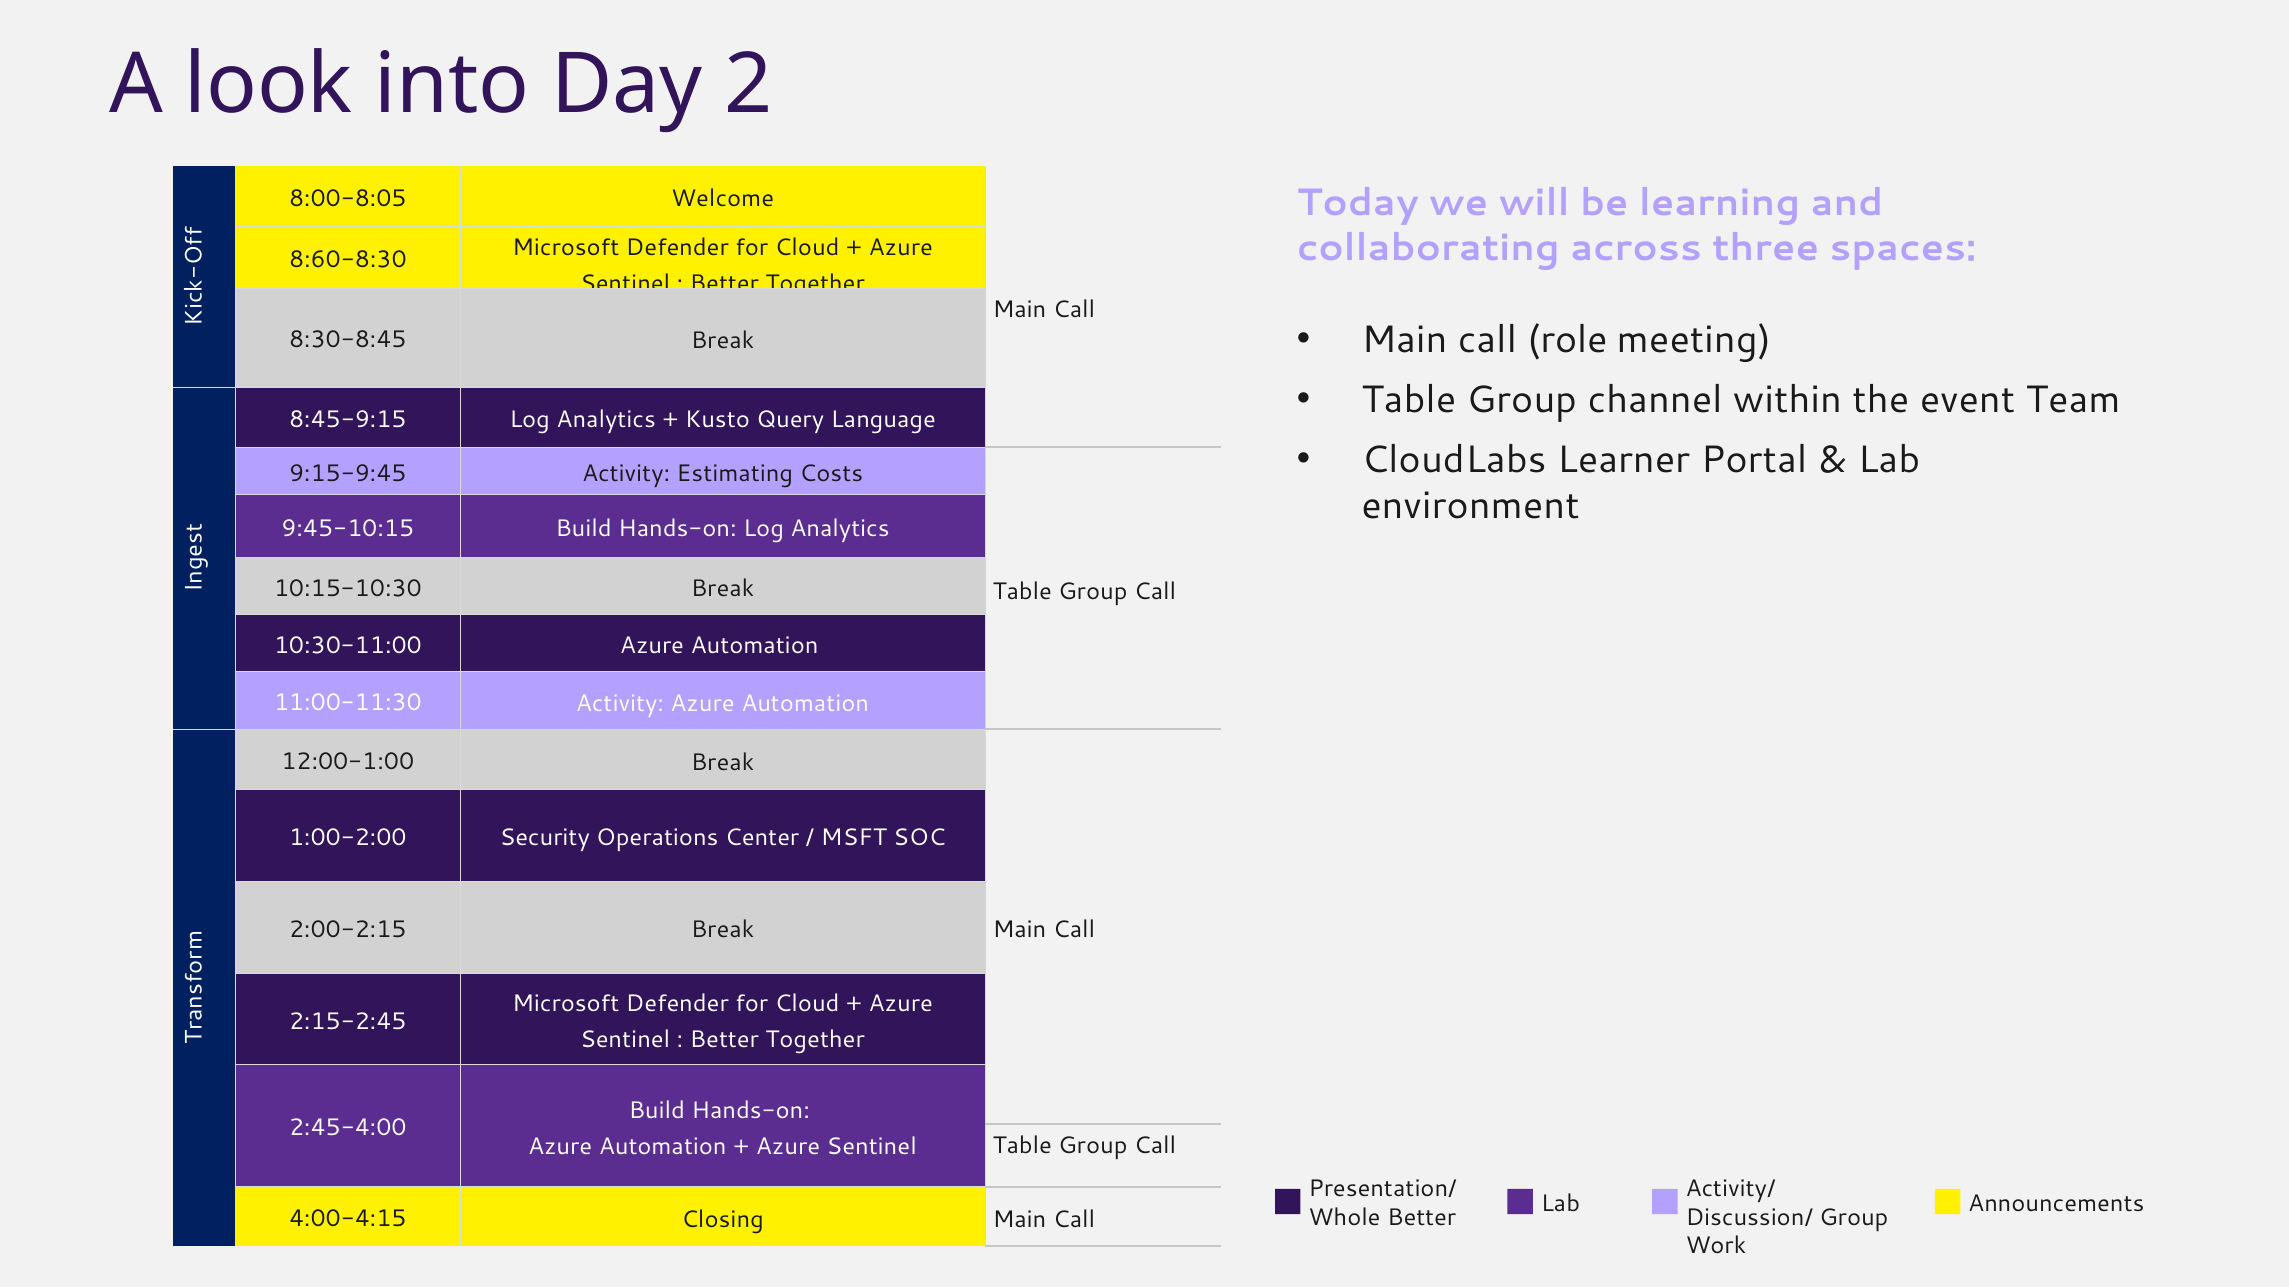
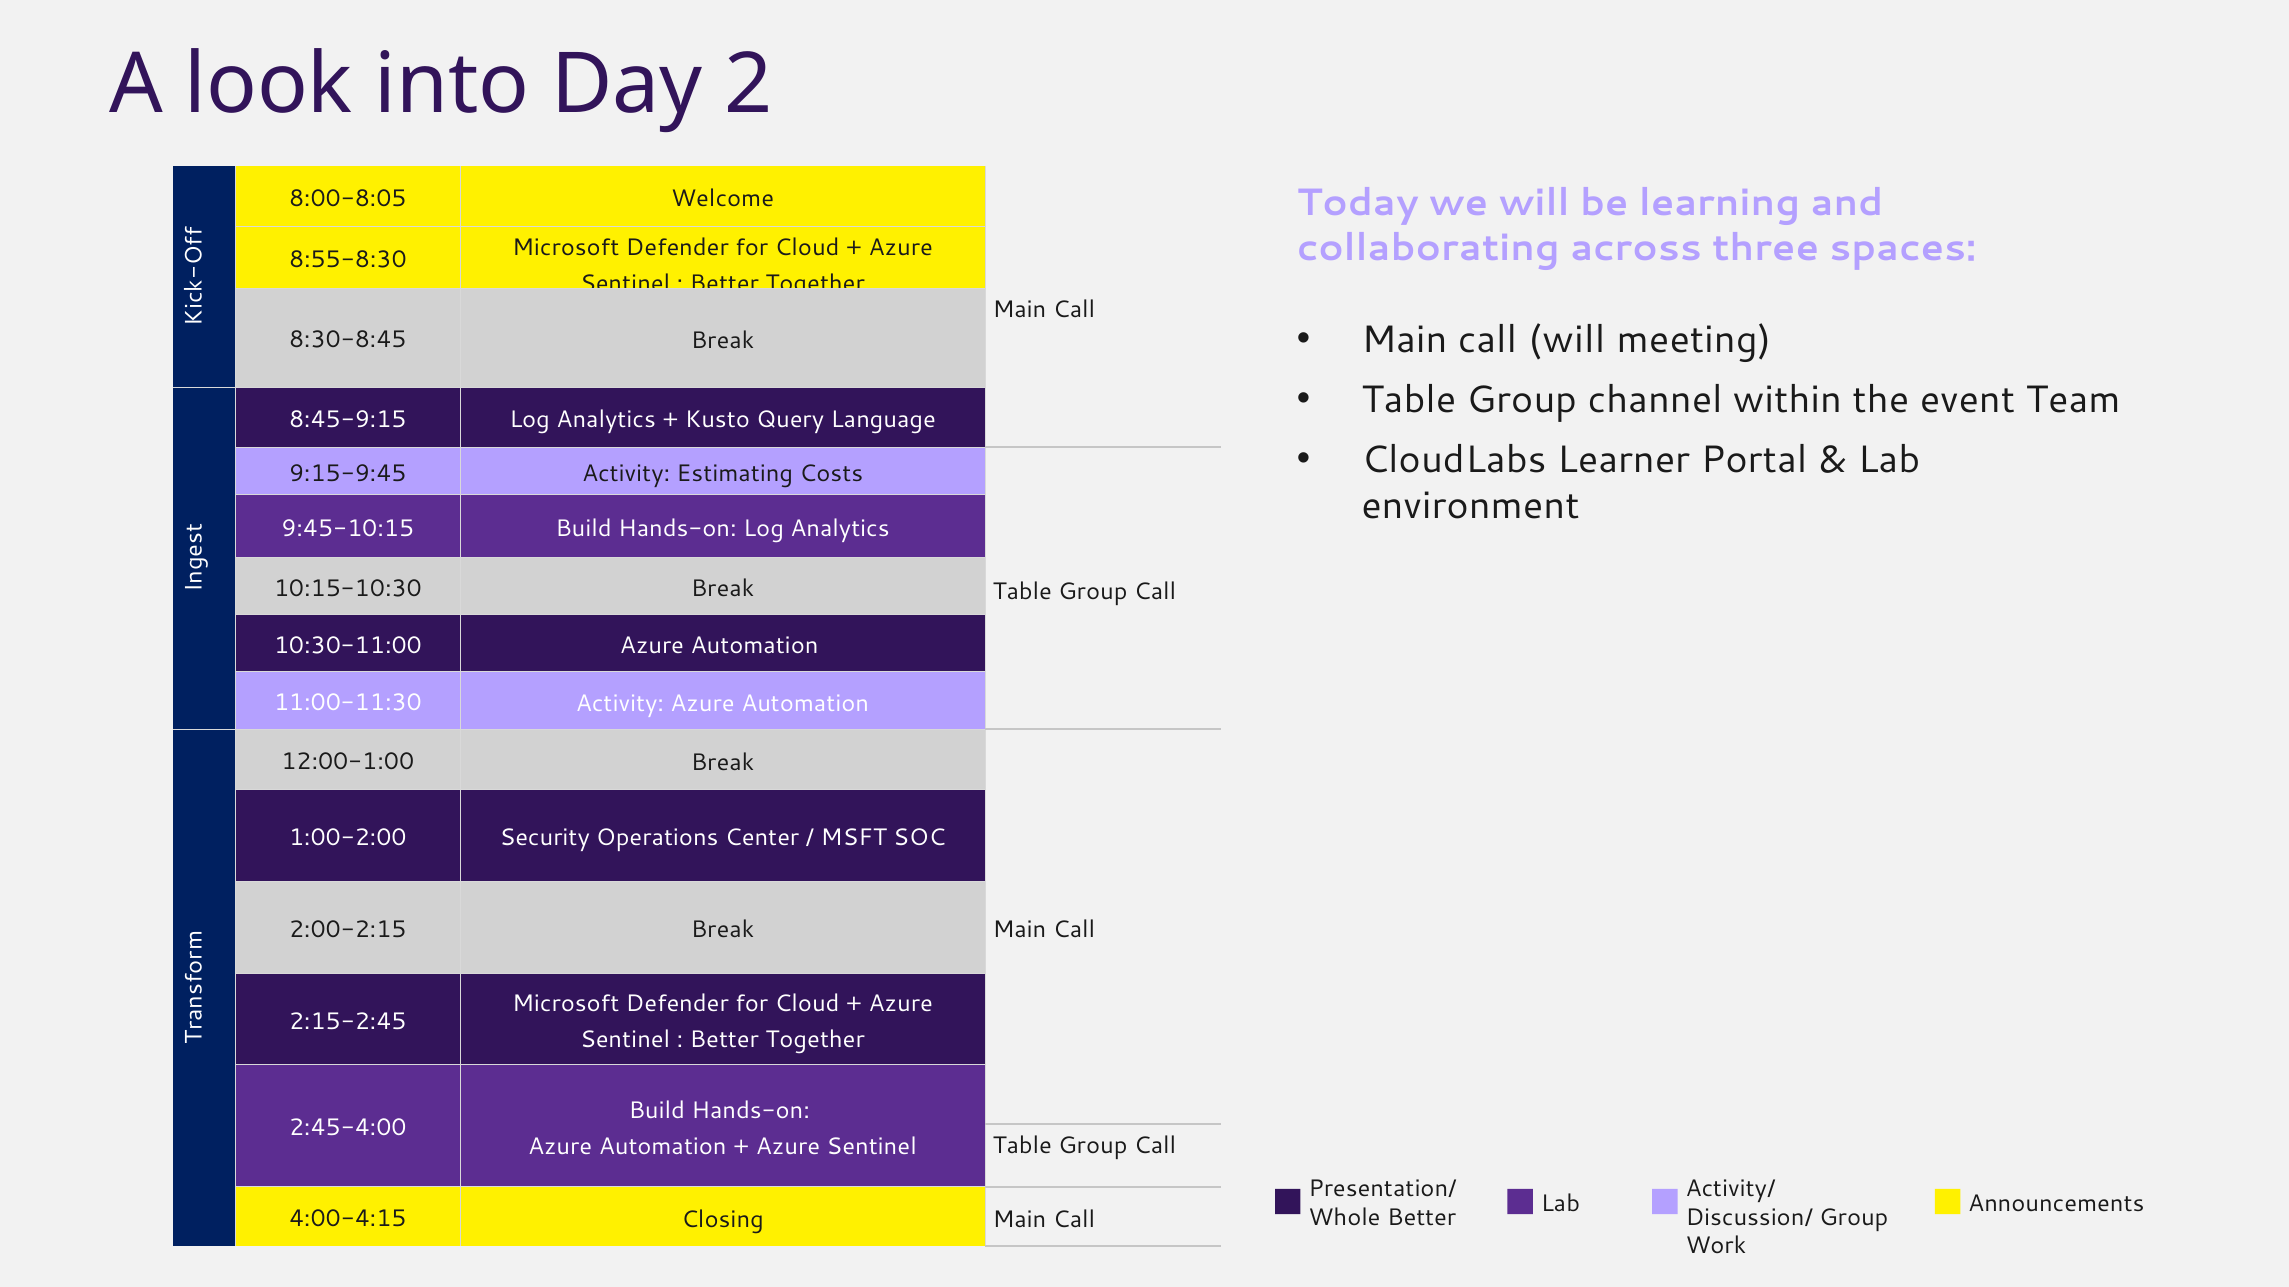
8:60-8:30: 8:60-8:30 -> 8:55-8:30
call role: role -> will
